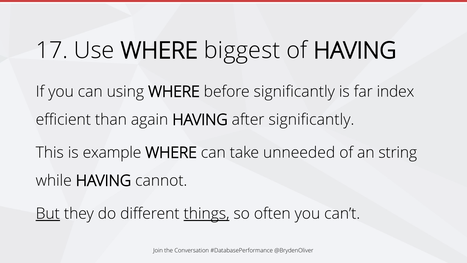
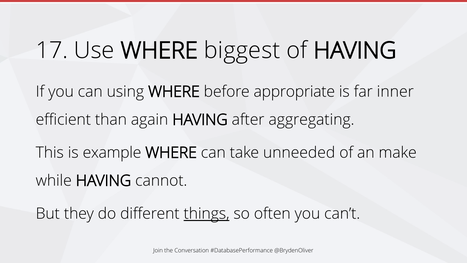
before significantly: significantly -> appropriate
index: index -> inner
after significantly: significantly -> aggregating
string: string -> make
But underline: present -> none
